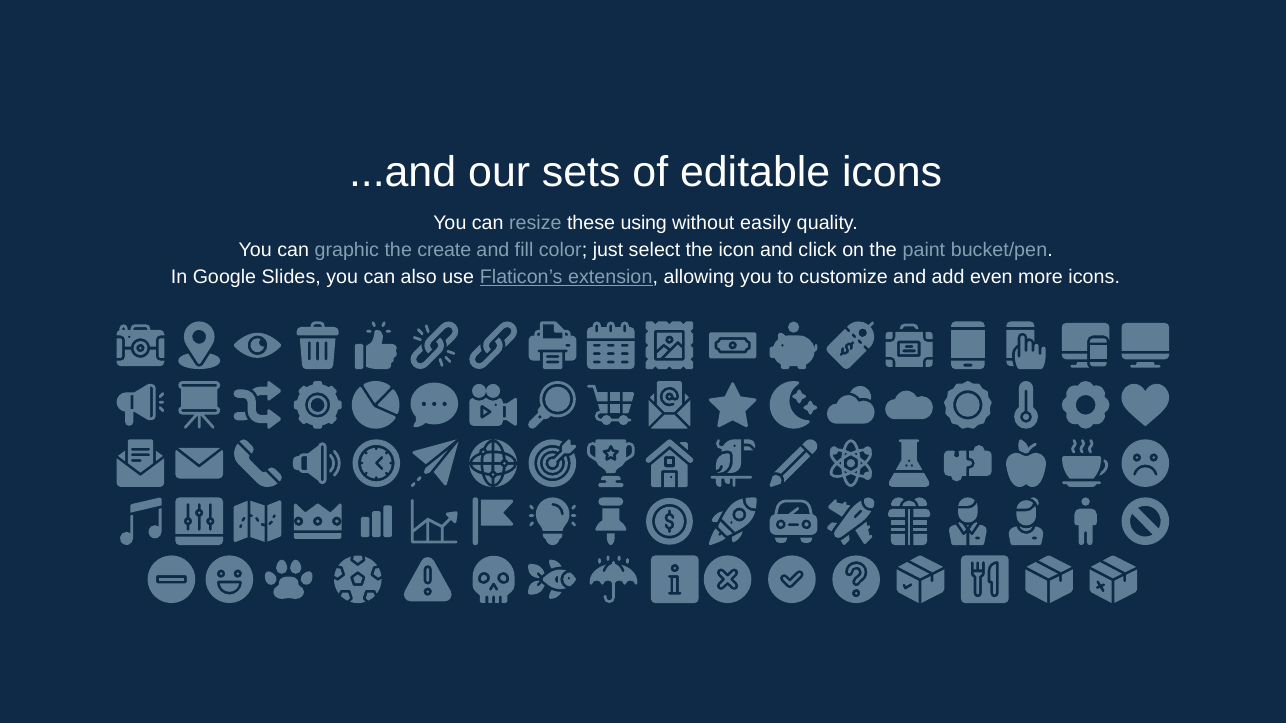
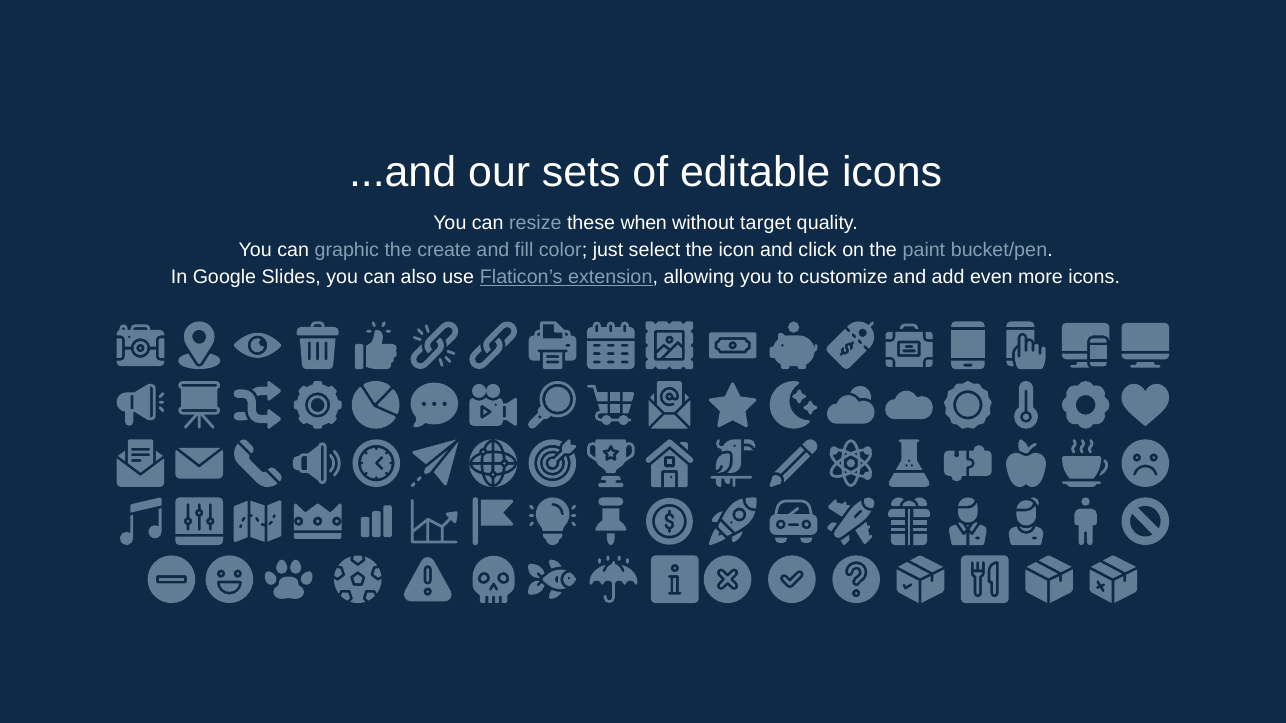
using: using -> when
easily: easily -> target
